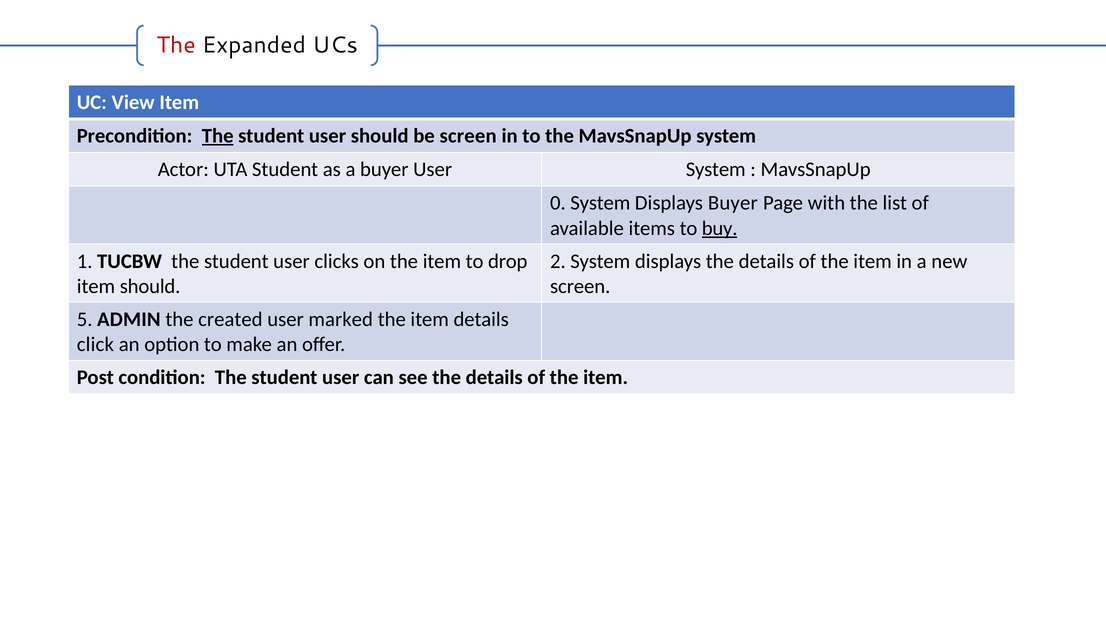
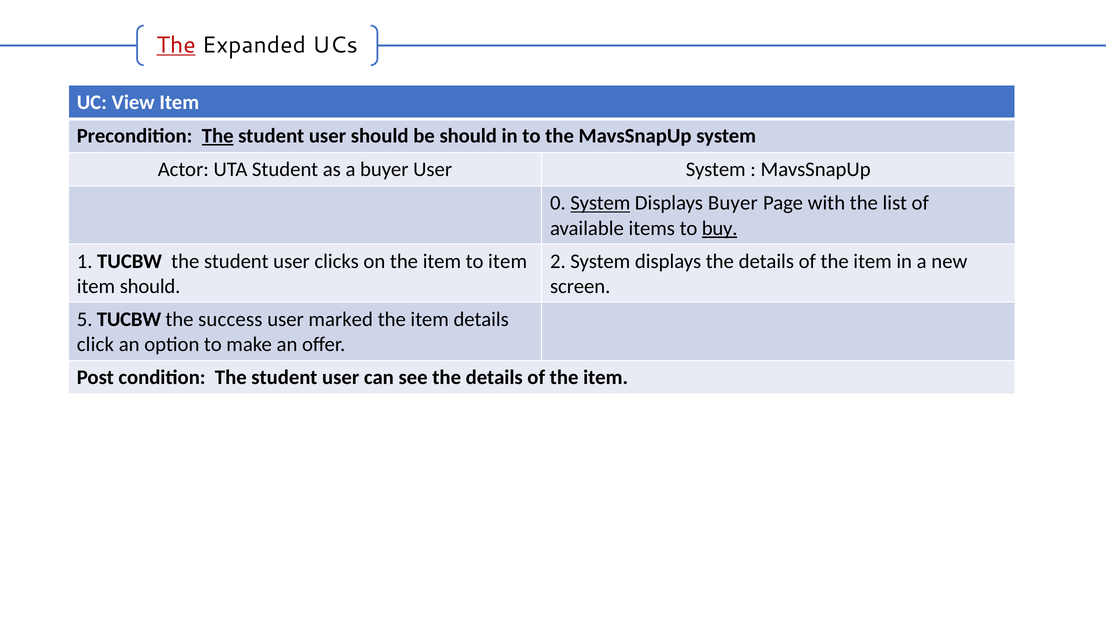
The at (176, 45) underline: none -> present
be screen: screen -> should
System at (600, 203) underline: none -> present
to drop: drop -> item
5 ADMIN: ADMIN -> TUCBW
created: created -> success
